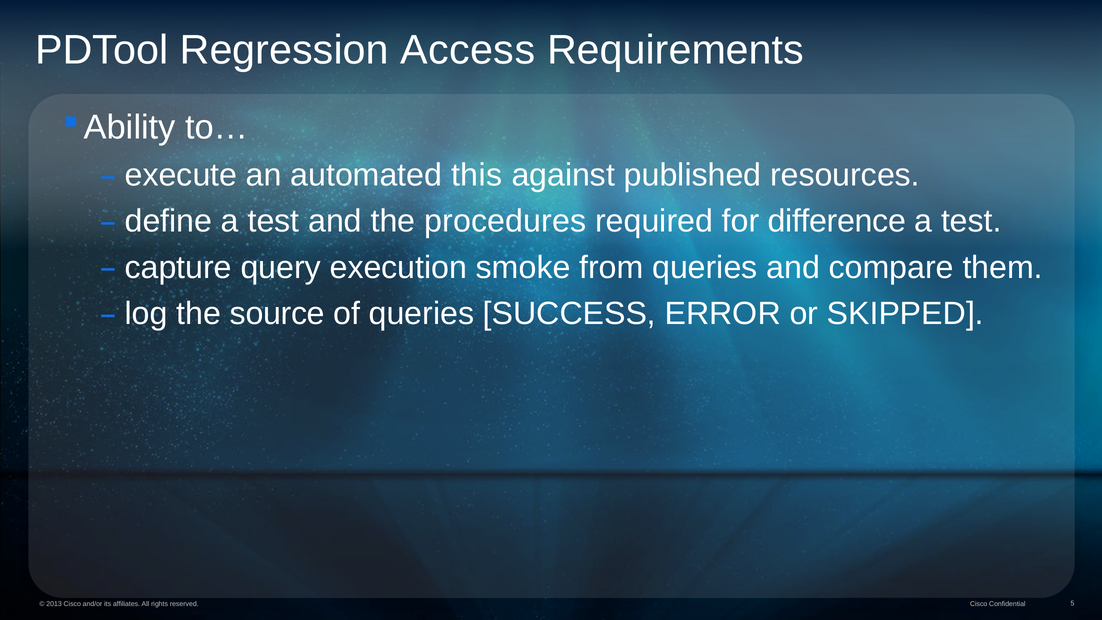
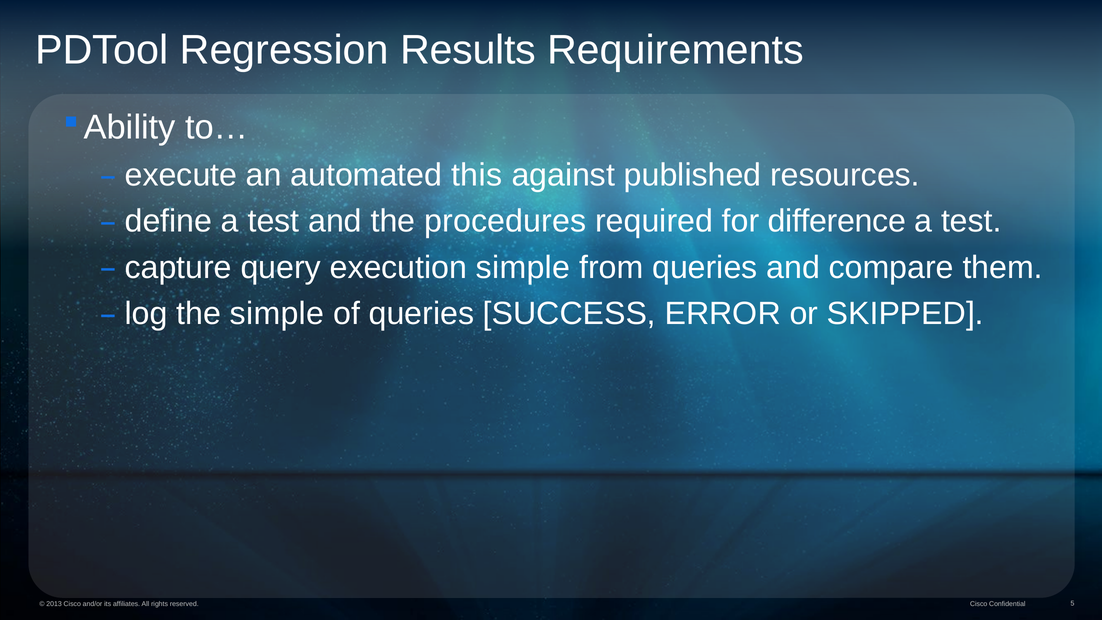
Access: Access -> Results
execution smoke: smoke -> simple
the source: source -> simple
